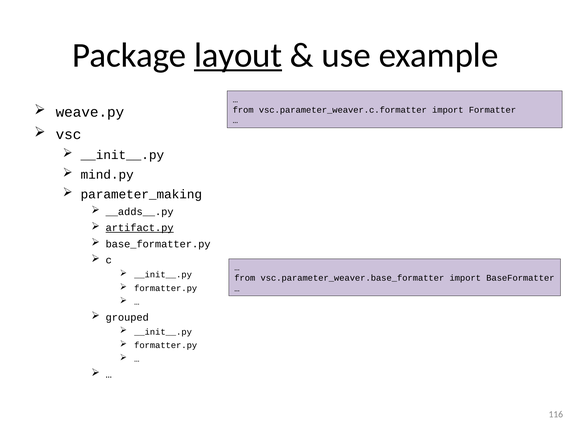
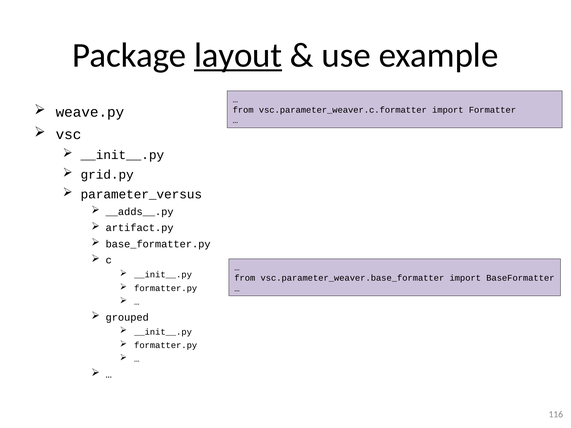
mind.py: mind.py -> grid.py
parameter_making: parameter_making -> parameter_versus
artifact.py underline: present -> none
